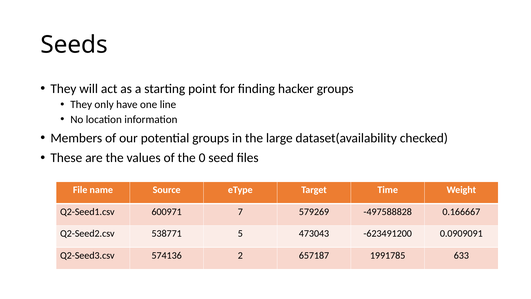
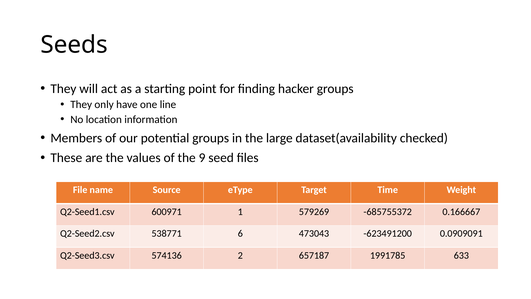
0: 0 -> 9
7: 7 -> 1
-497588828: -497588828 -> -685755372
5: 5 -> 6
